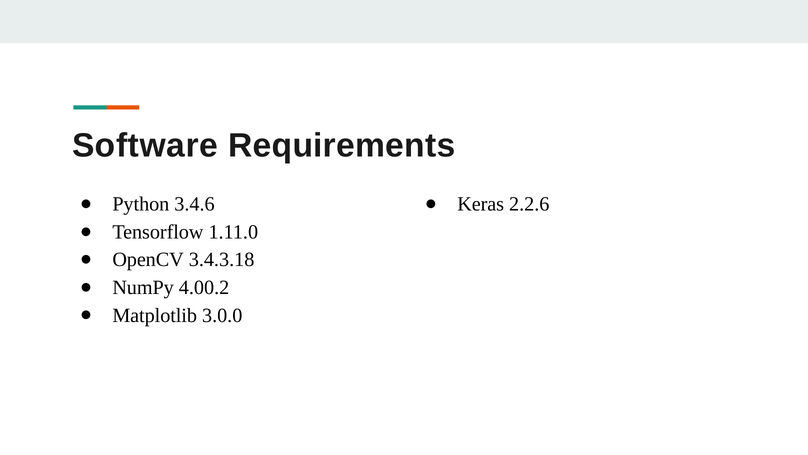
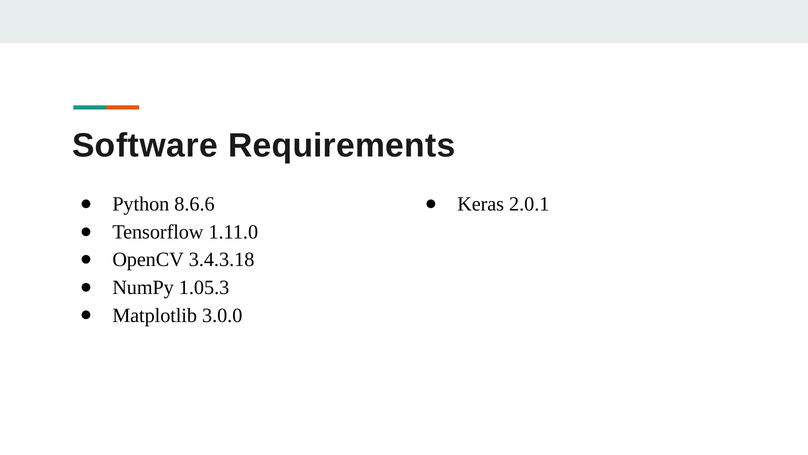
3.4.6: 3.4.6 -> 8.6.6
2.2.6: 2.2.6 -> 2.0.1
4.00.2: 4.00.2 -> 1.05.3
